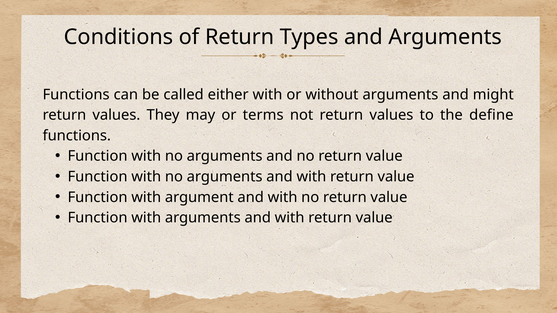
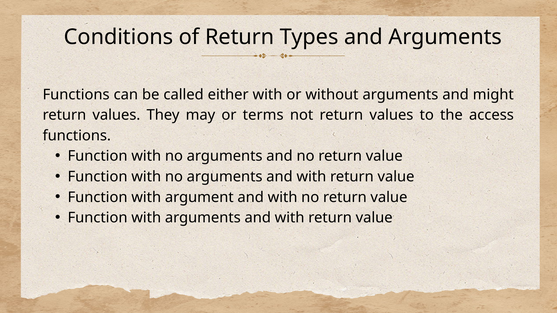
define: define -> access
